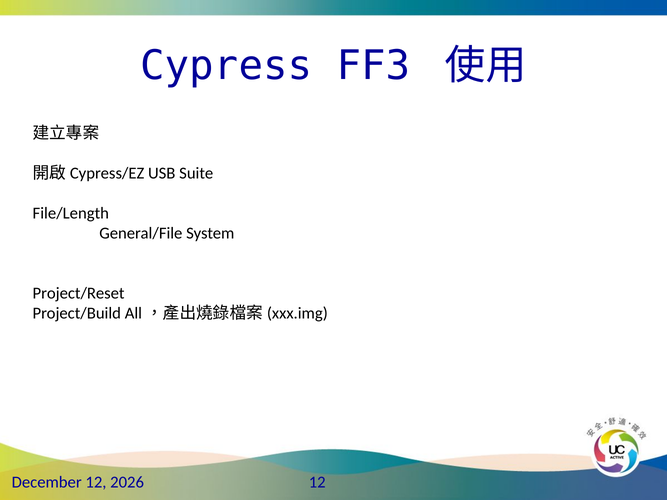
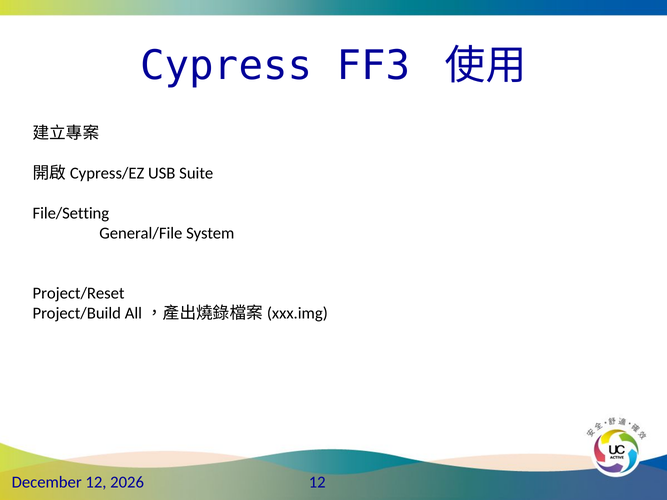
File/Length: File/Length -> File/Setting
